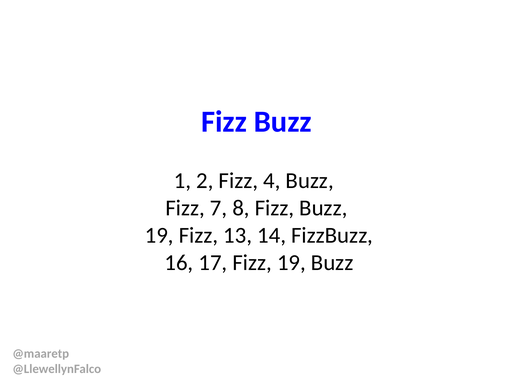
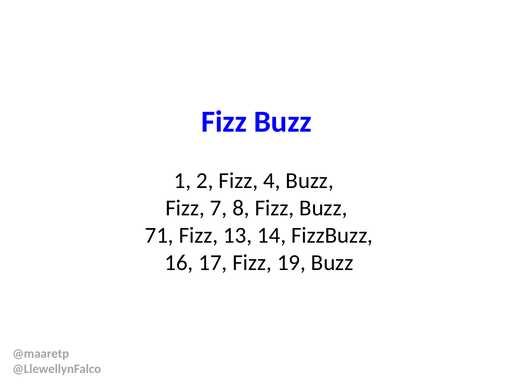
19 at (159, 236): 19 -> 71
